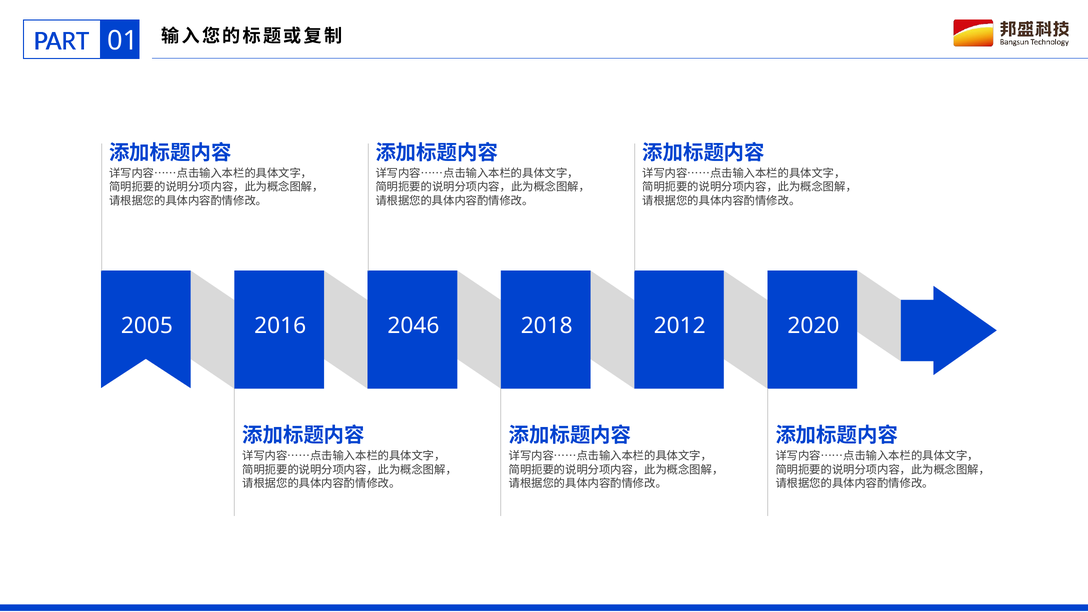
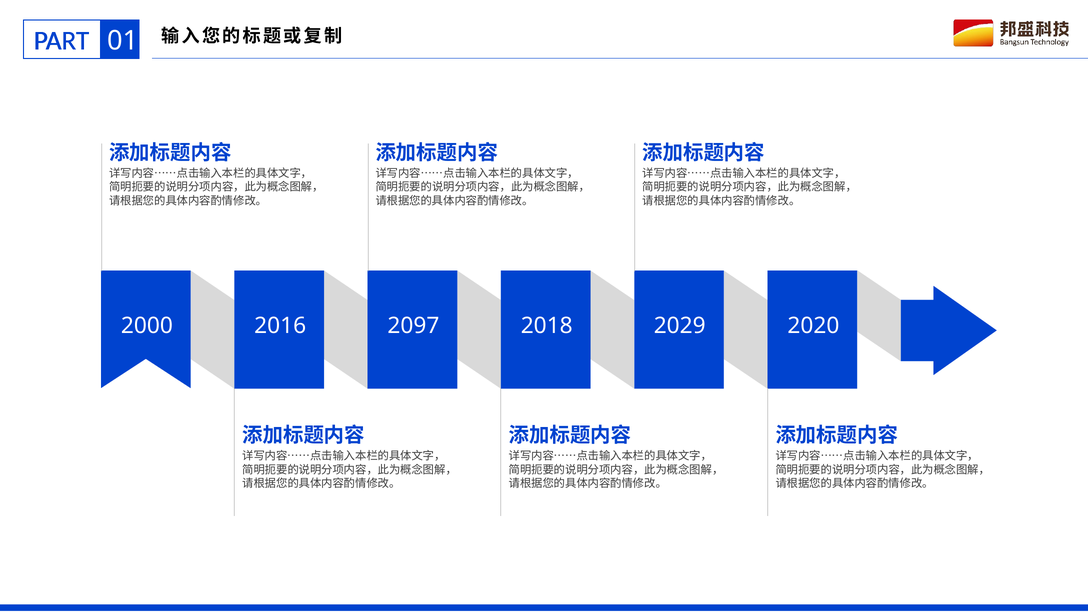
2005: 2005 -> 2000
2046: 2046 -> 2097
2012: 2012 -> 2029
